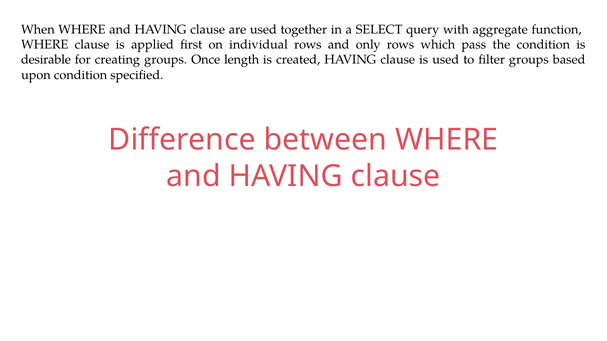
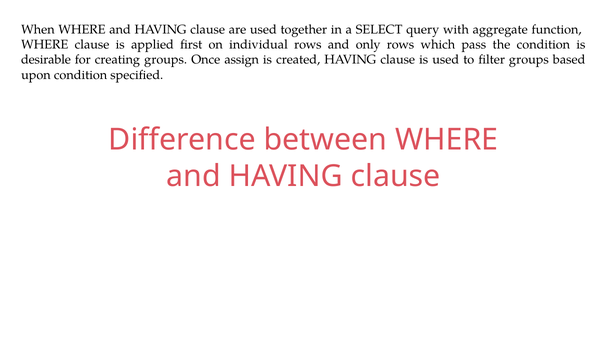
length: length -> assign
